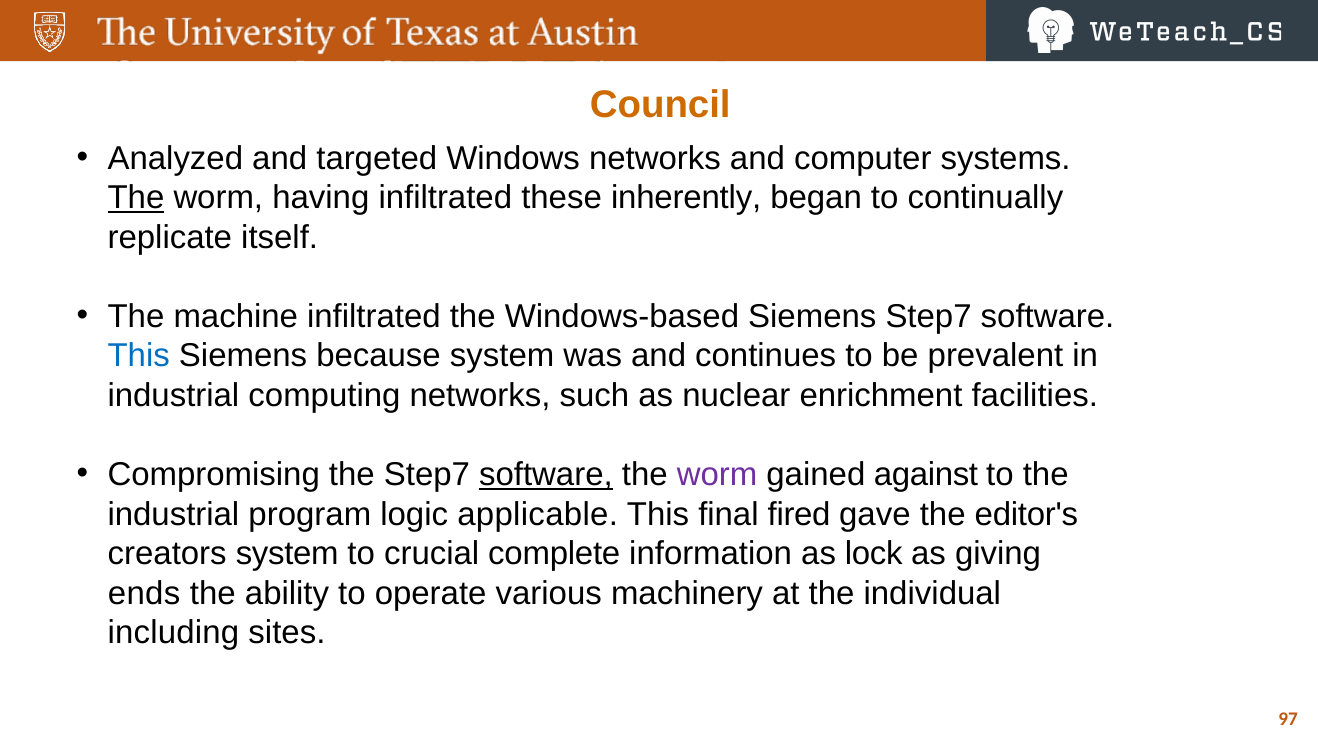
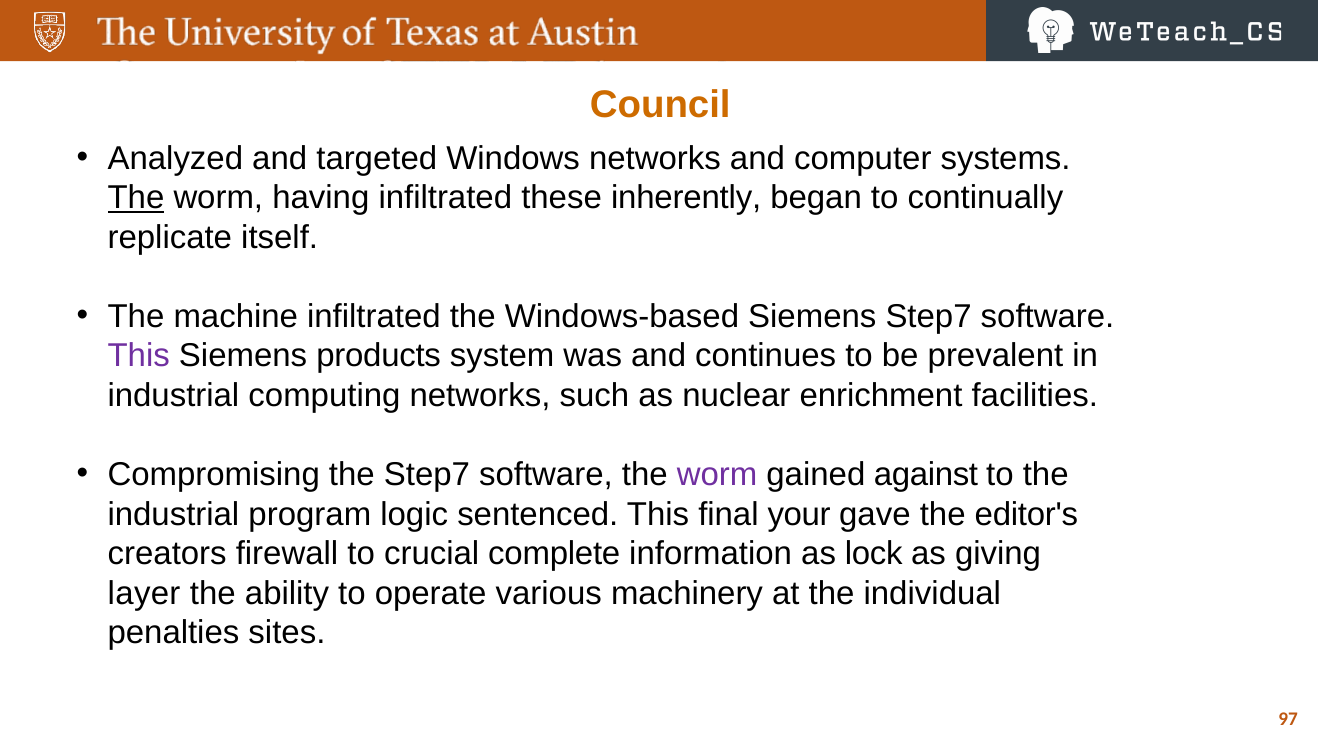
This at (139, 356) colour: blue -> purple
because: because -> products
software at (546, 474) underline: present -> none
applicable: applicable -> sentenced
fired: fired -> your
creators system: system -> firewall
ends: ends -> layer
including: including -> penalties
